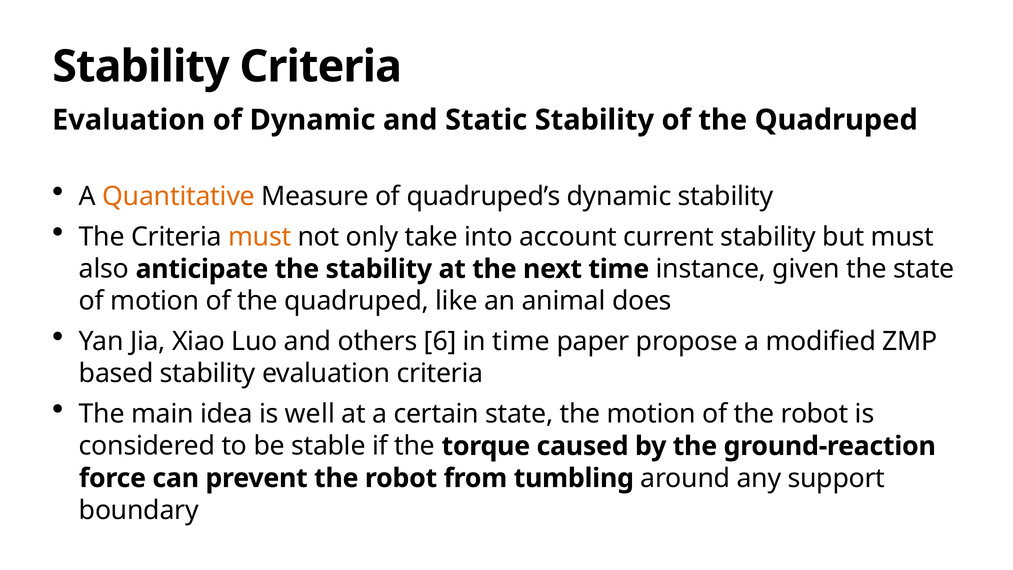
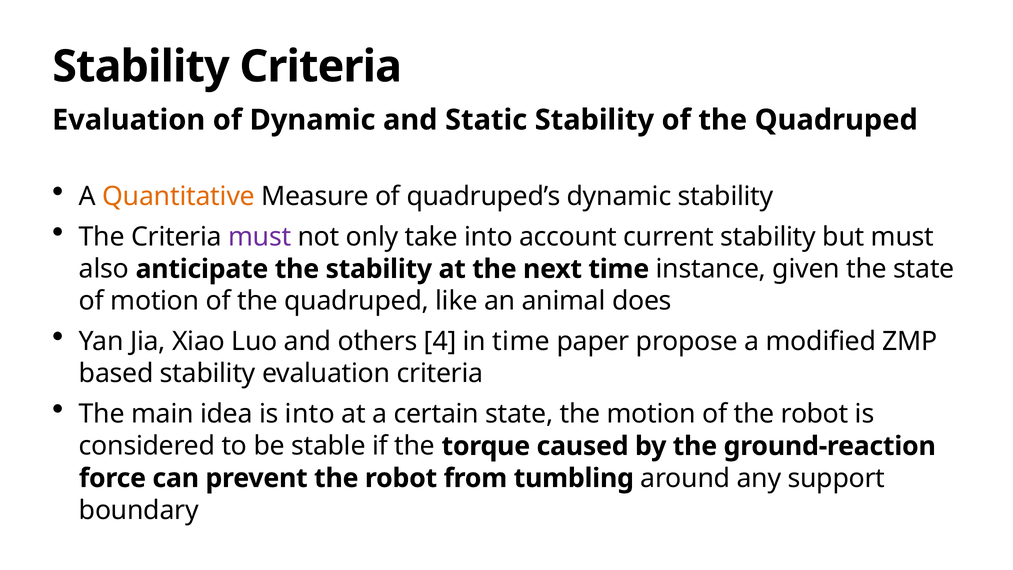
must at (260, 237) colour: orange -> purple
6: 6 -> 4
is well: well -> into
